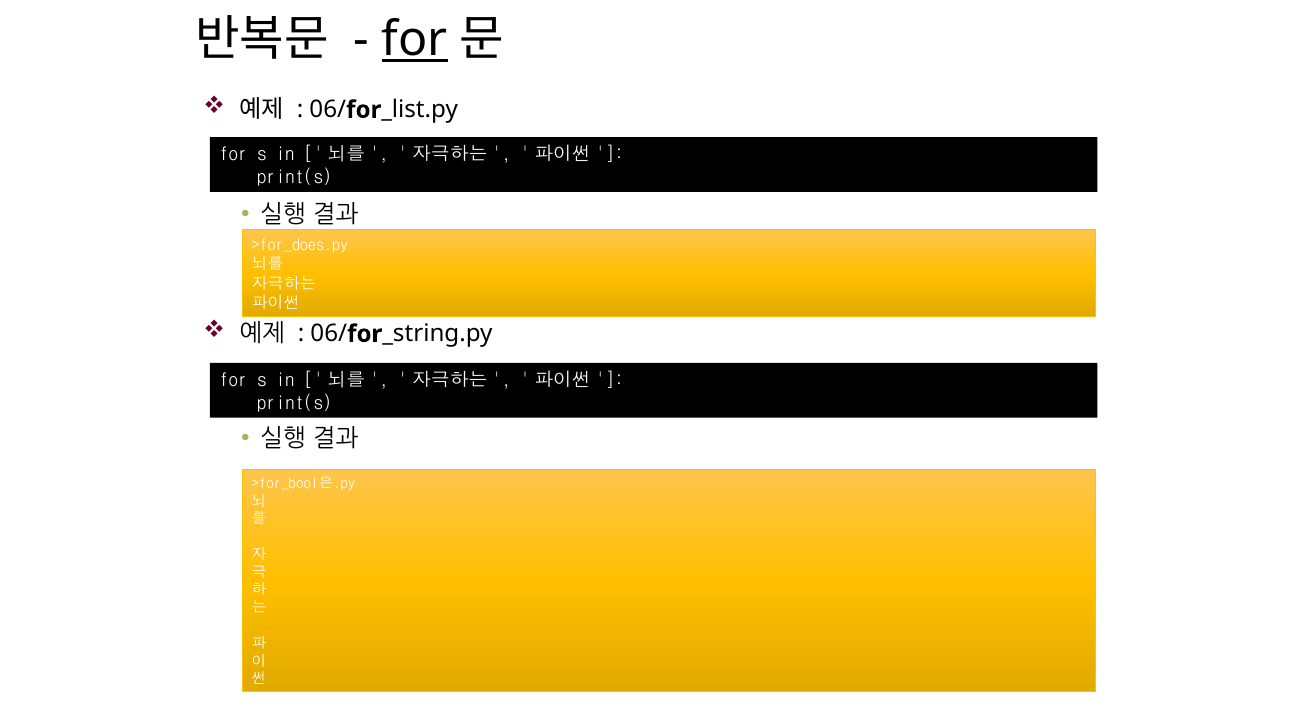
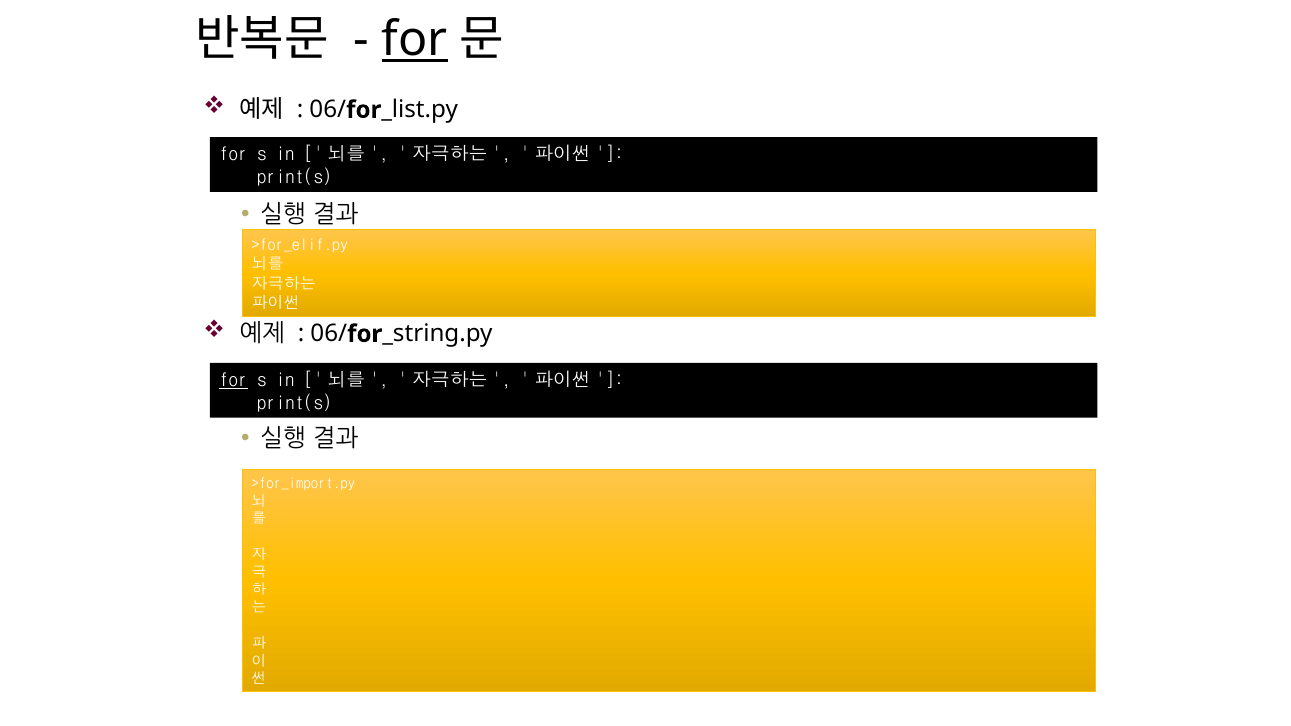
>for_does.py: >for_does.py -> >for_elif.py
for at (233, 380) underline: none -> present
>for_bool은.py: >for_bool은.py -> >for_import.py
